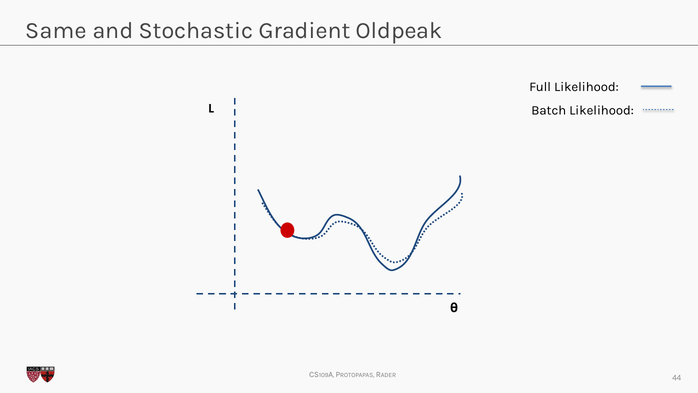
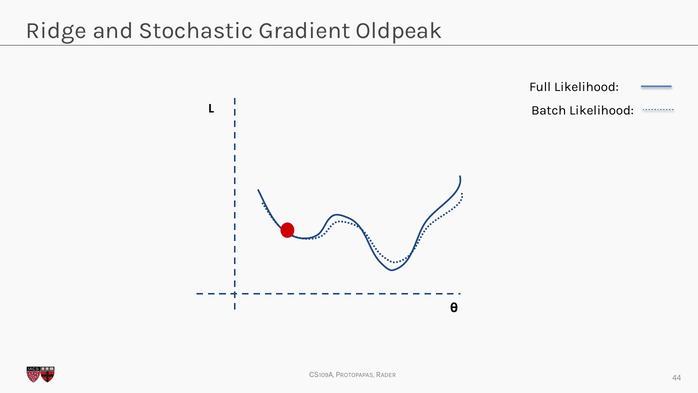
Same: Same -> Ridge
